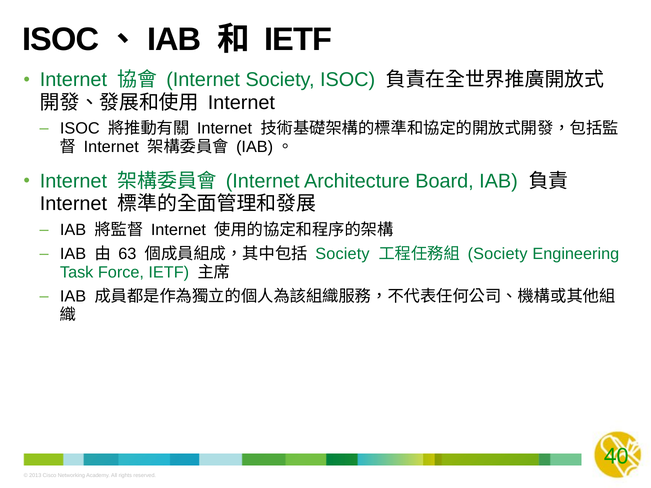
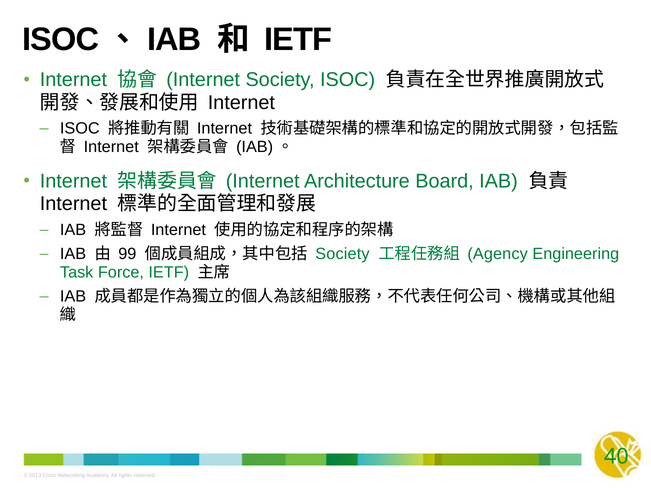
63: 63 -> 99
Society at (498, 254): Society -> Agency
